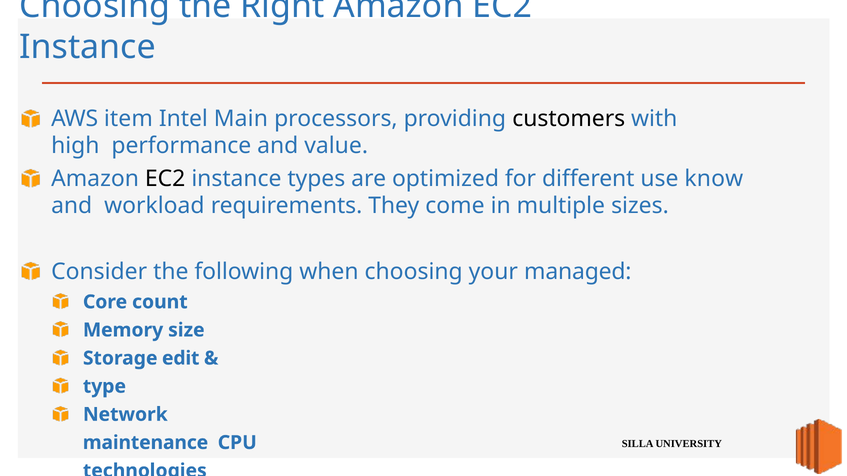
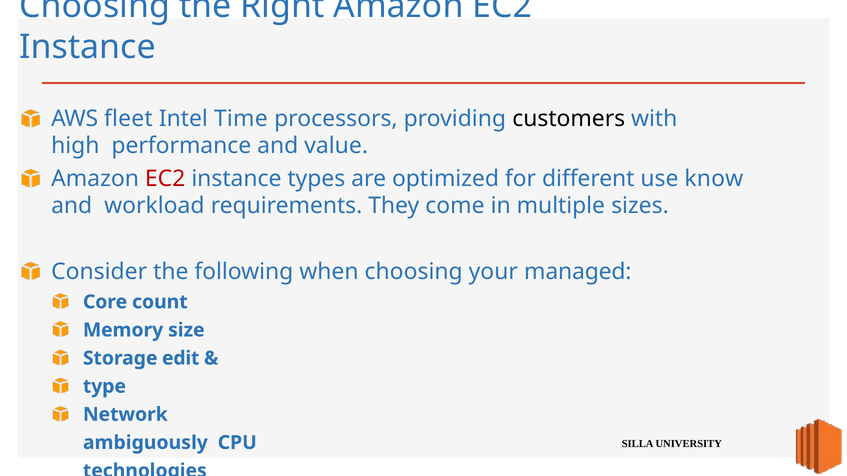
item: item -> fleet
Main: Main -> Time
EC2 at (165, 179) colour: black -> red
maintenance: maintenance -> ambiguously
